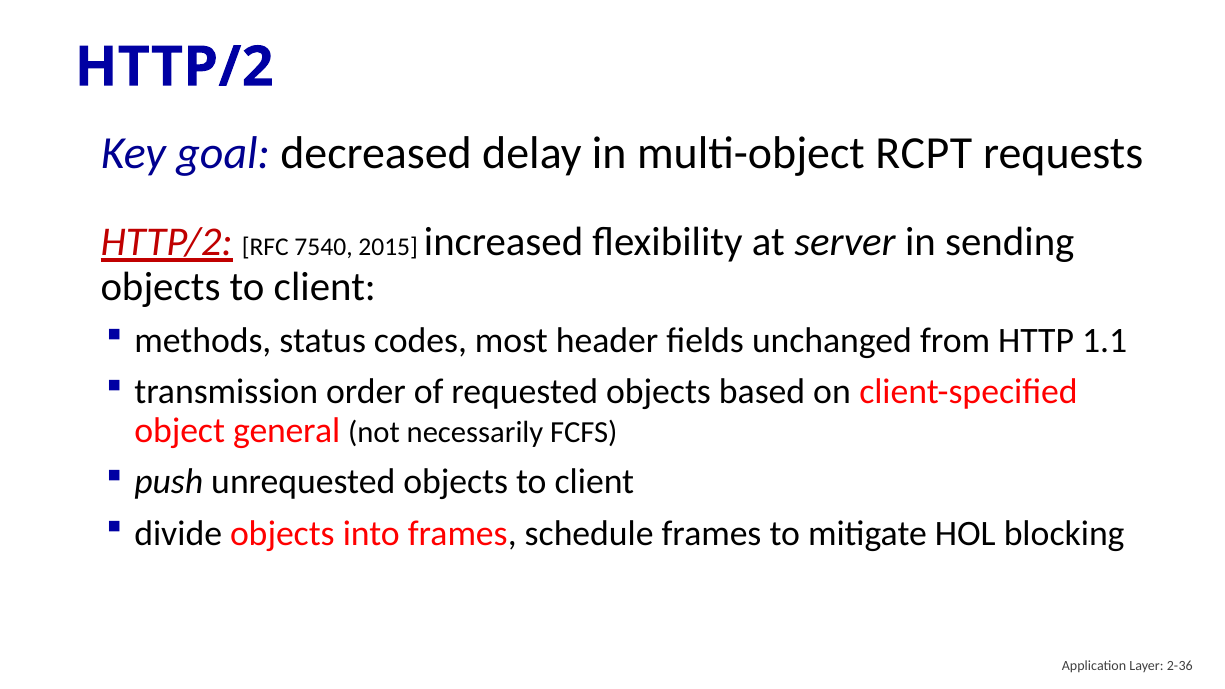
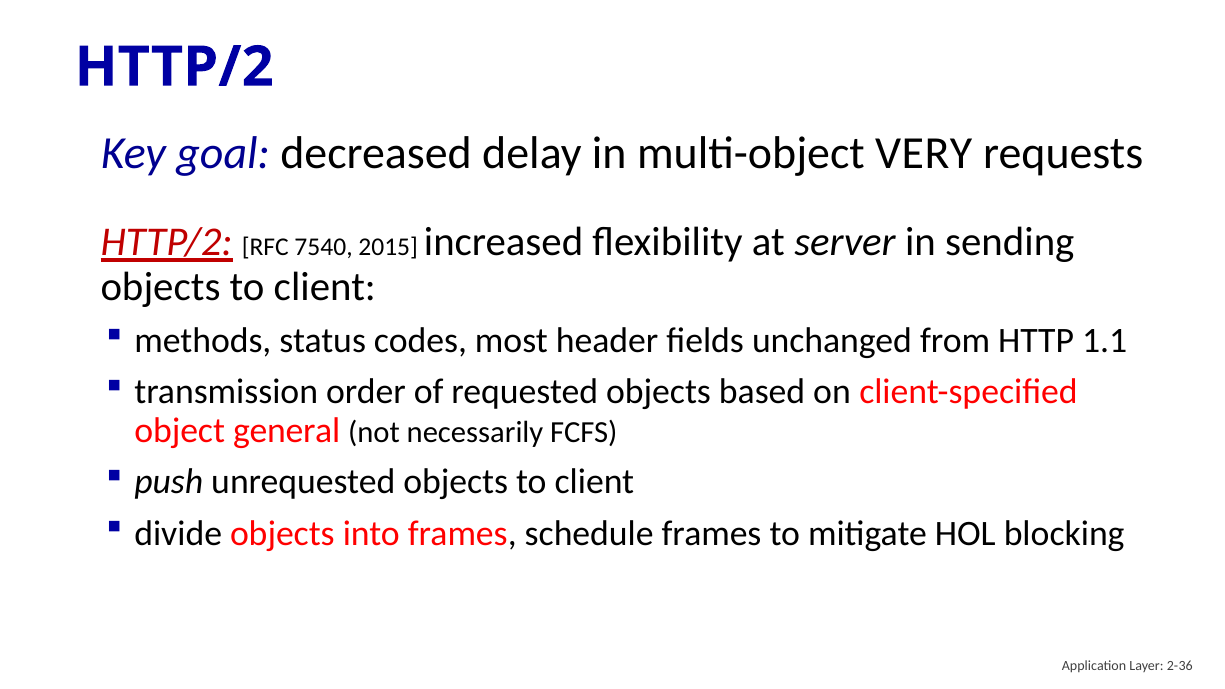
RCPT: RCPT -> VERY
